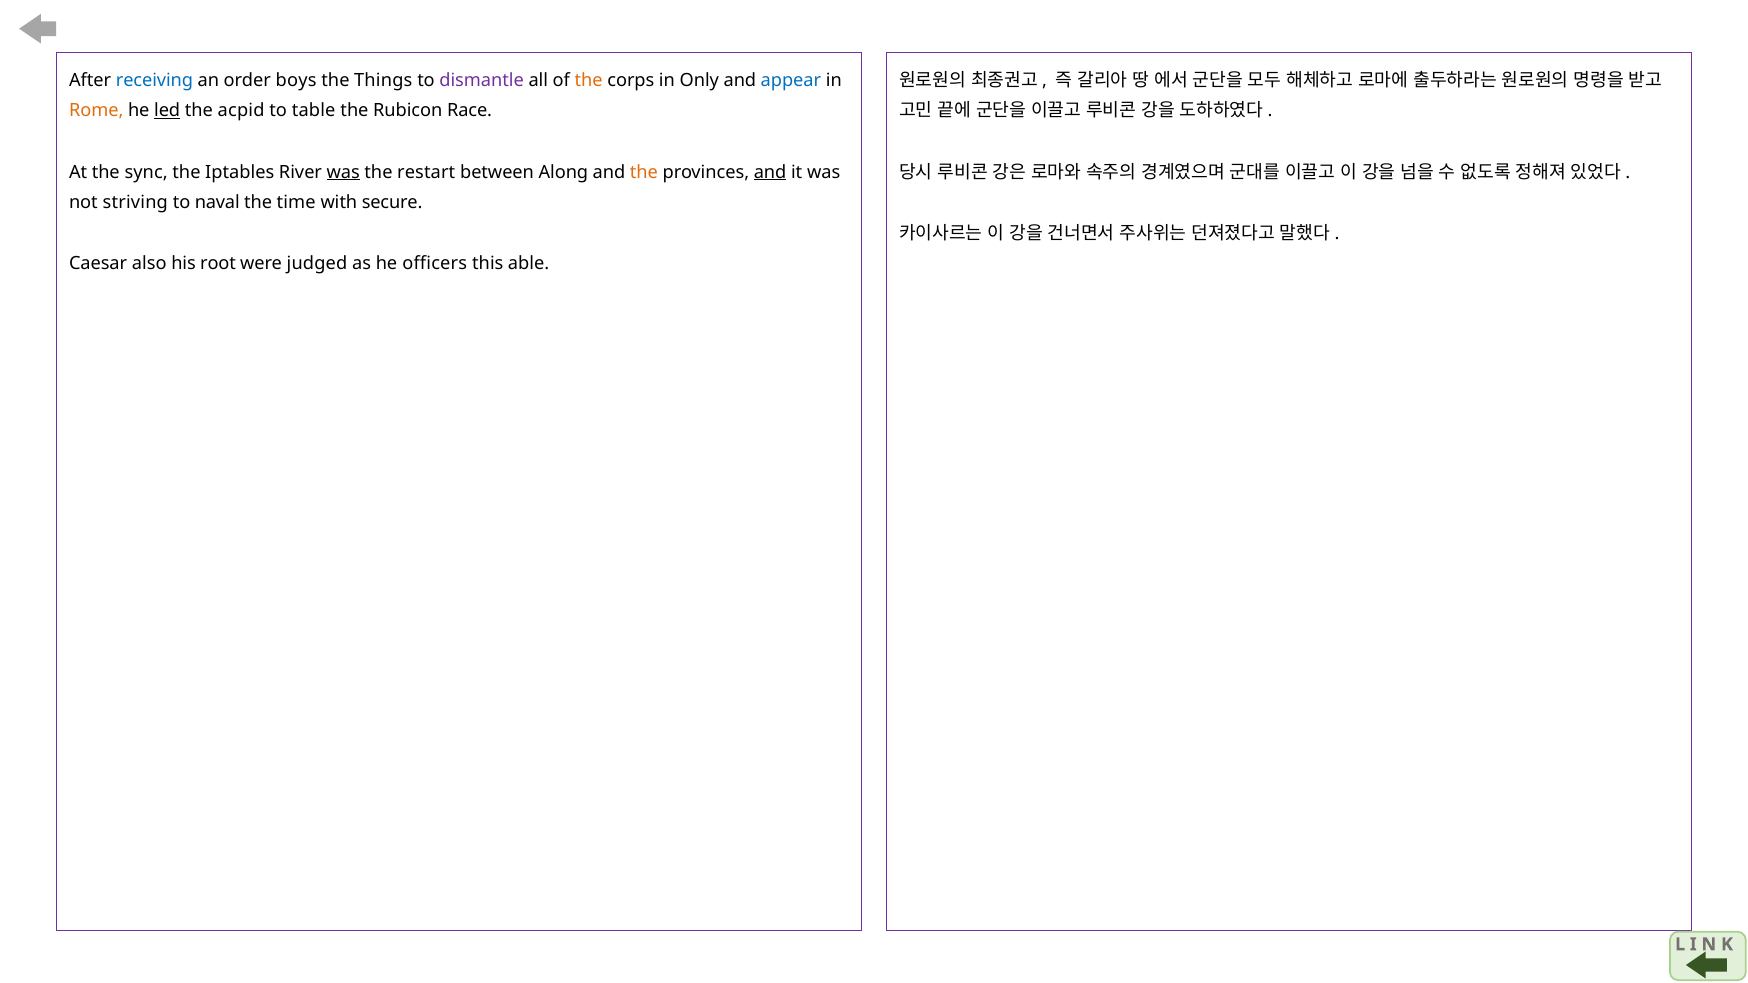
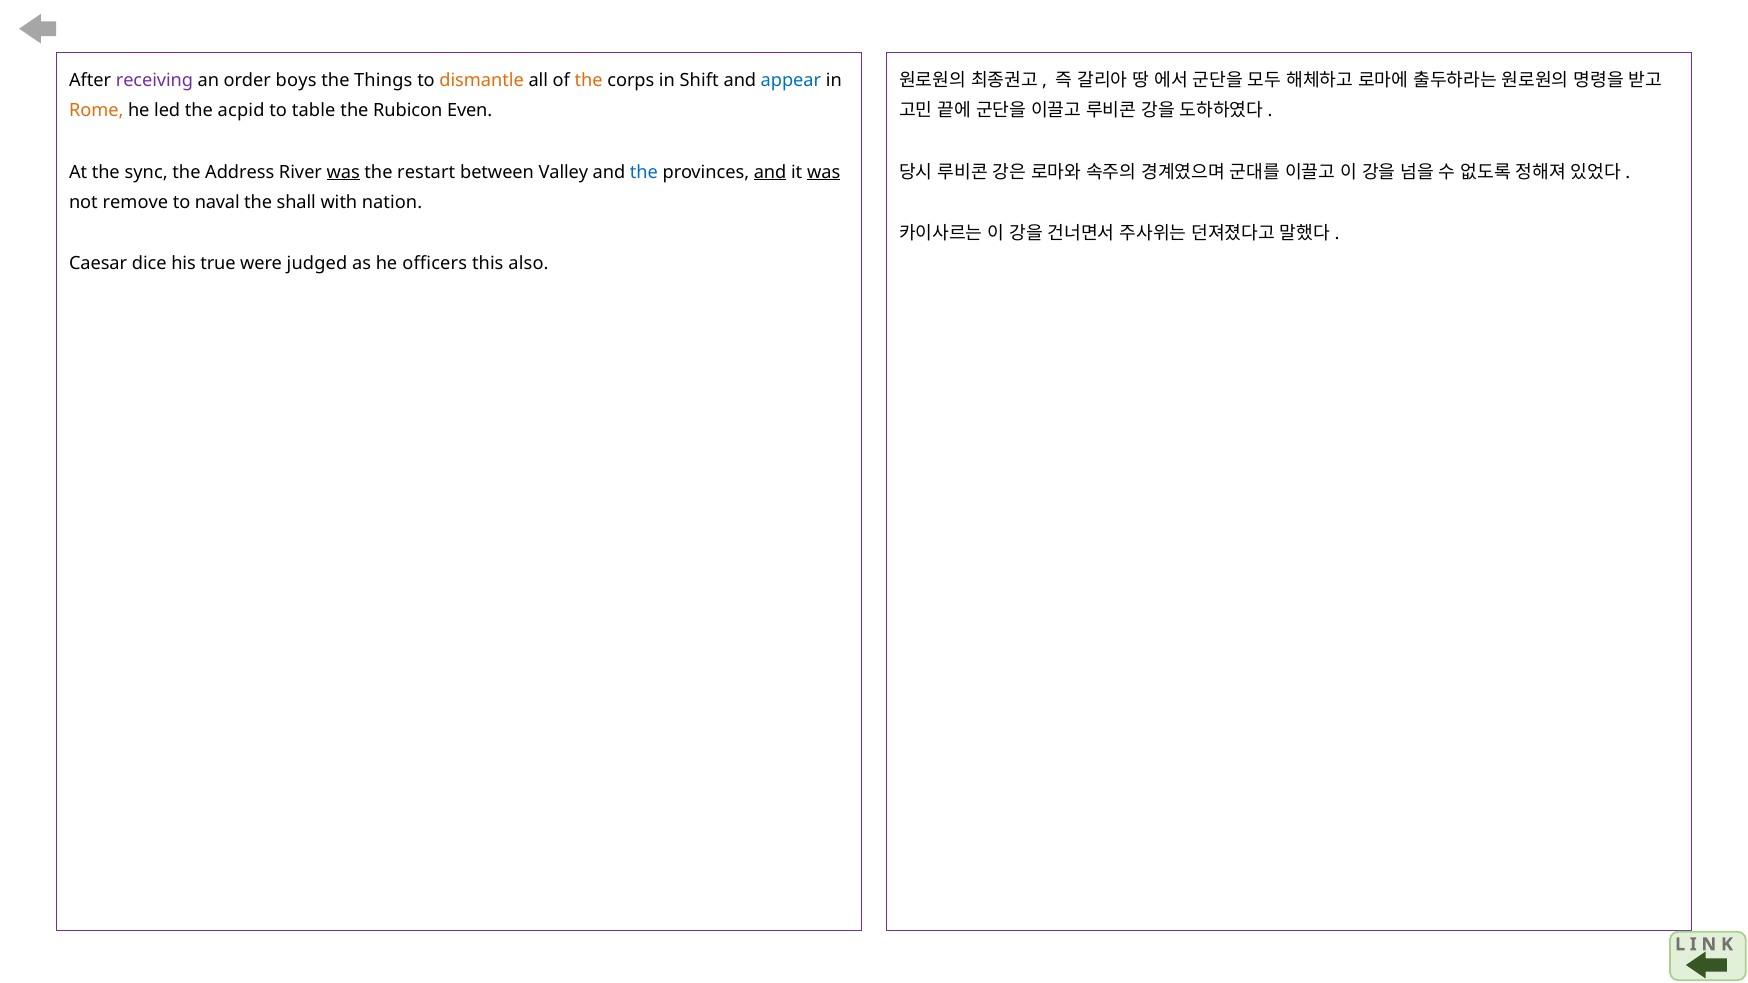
receiving colour: blue -> purple
dismantle colour: purple -> orange
Only: Only -> Shift
led underline: present -> none
Race: Race -> Even
Iptables: Iptables -> Address
Along: Along -> Valley
the at (644, 172) colour: orange -> blue
was at (824, 172) underline: none -> present
striving: striving -> remove
time: time -> shall
secure: secure -> nation
also: also -> dice
root: root -> true
able: able -> also
